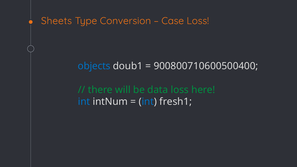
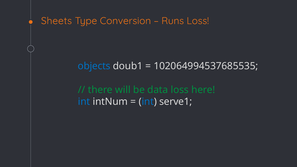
Case: Case -> Runs
900800710600500400: 900800710600500400 -> 102064994537685535
fresh1: fresh1 -> serve1
